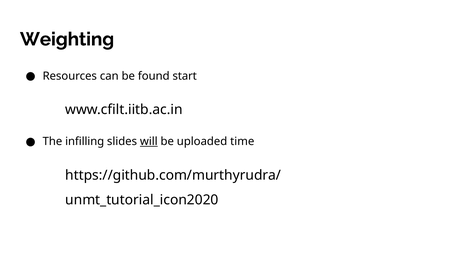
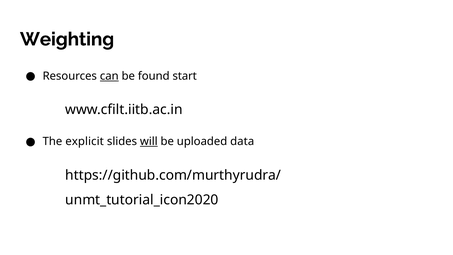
can underline: none -> present
infilling: infilling -> explicit
time: time -> data
